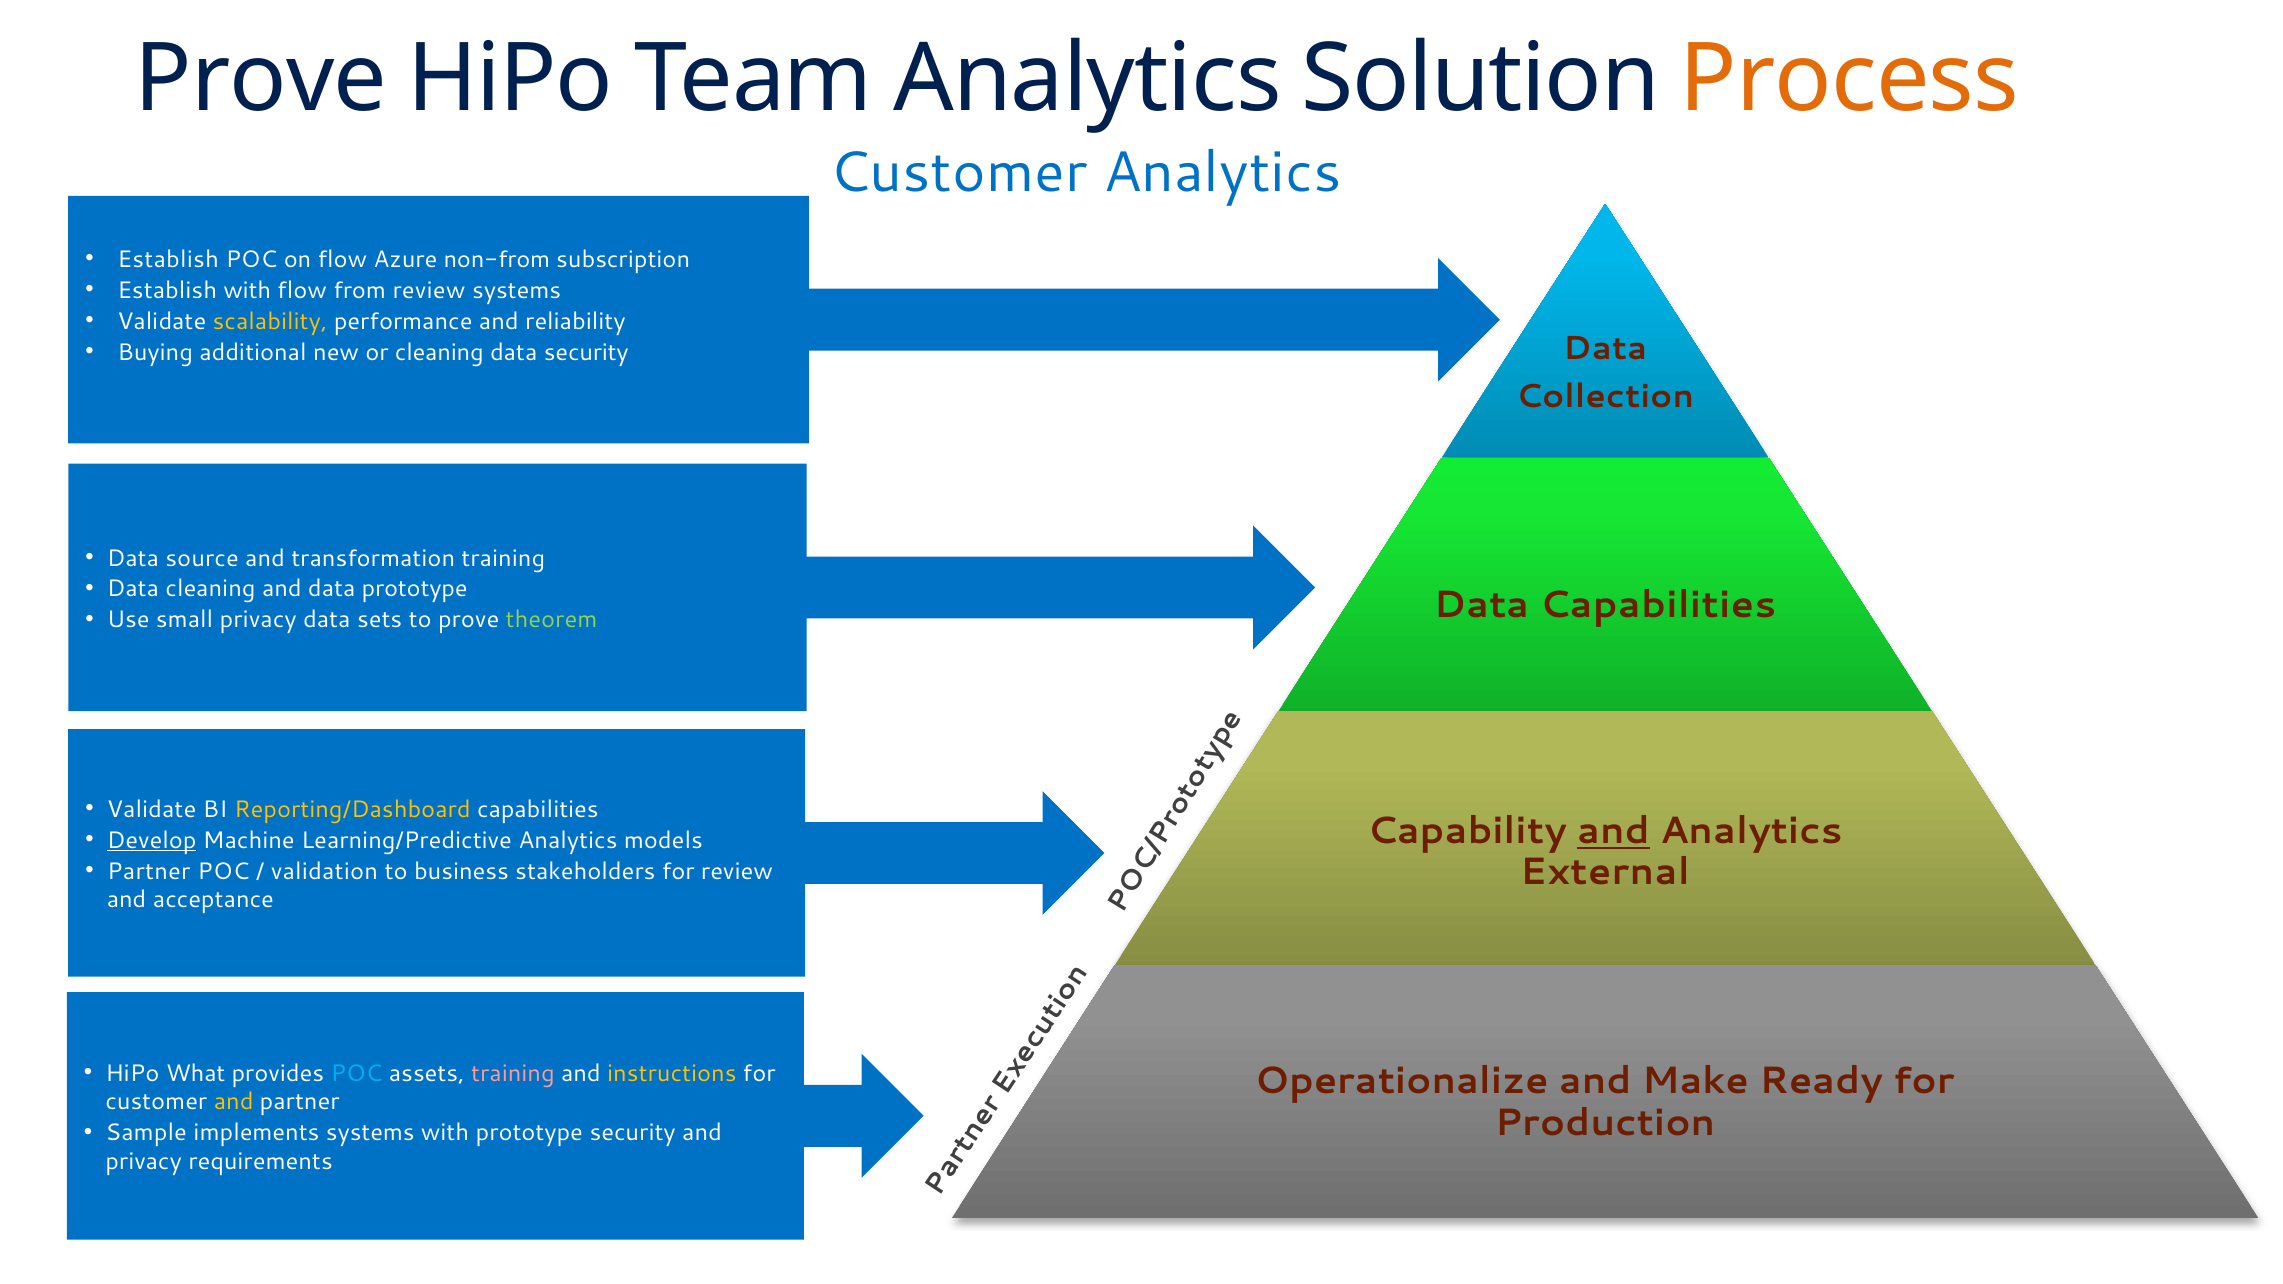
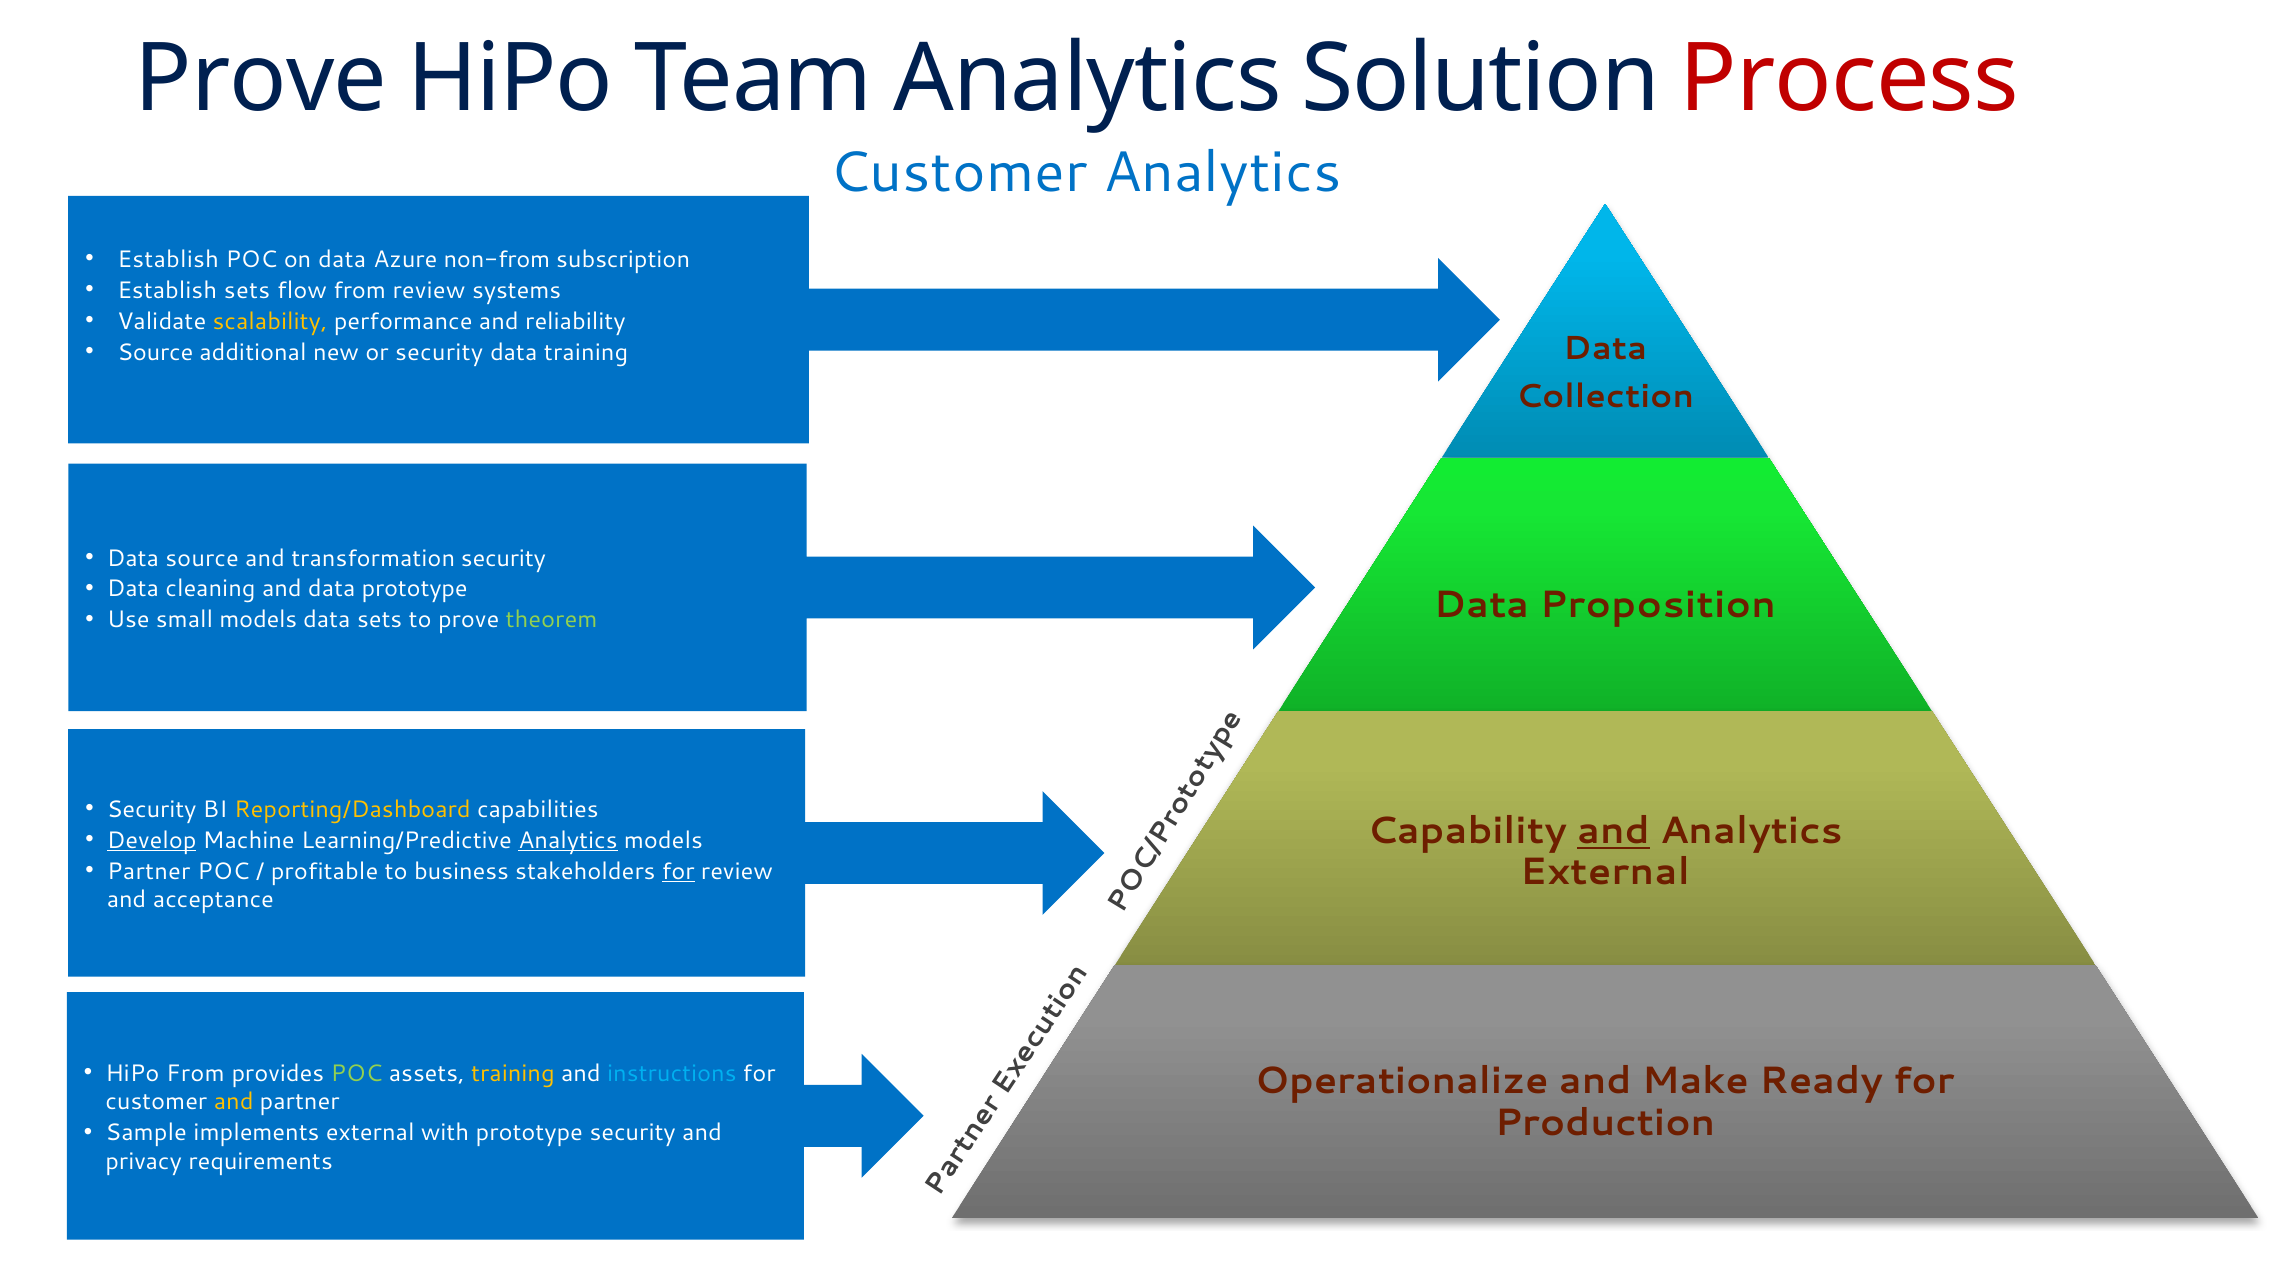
Process colour: orange -> red
on flow: flow -> data
Establish with: with -> sets
Buying at (155, 352): Buying -> Source
or cleaning: cleaning -> security
data security: security -> training
transformation training: training -> security
Capabilities at (1658, 605): Capabilities -> Proposition
small privacy: privacy -> models
Validate at (152, 810): Validate -> Security
Analytics at (568, 840) underline: none -> present
validation: validation -> profitable
for at (678, 871) underline: none -> present
HiPo What: What -> From
POC at (357, 1074) colour: light blue -> light green
training at (513, 1074) colour: pink -> yellow
instructions colour: yellow -> light blue
implements systems: systems -> external
